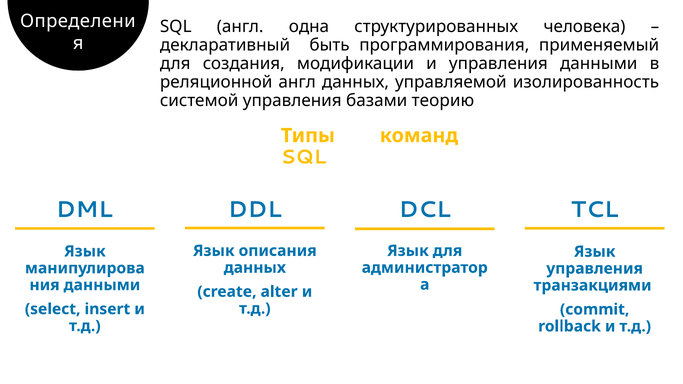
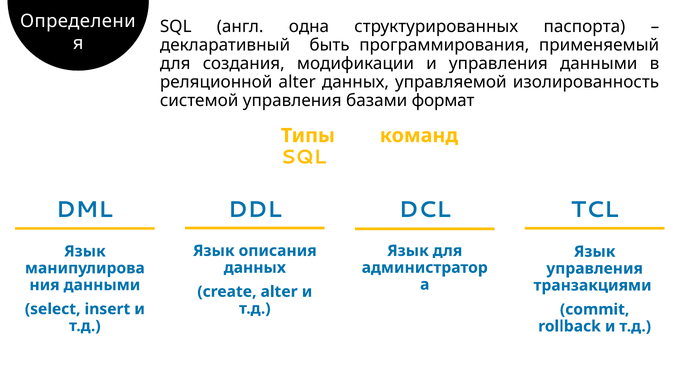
человека: человека -> паспорта
реляционной англ: англ -> alter
теорию: теорию -> формат
